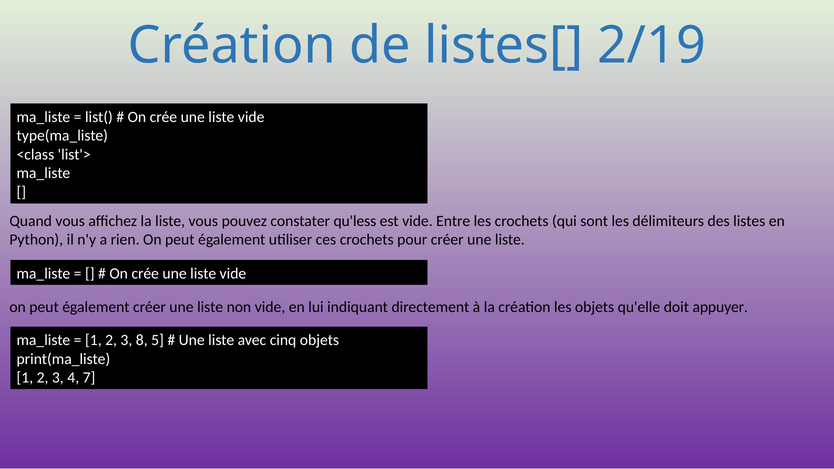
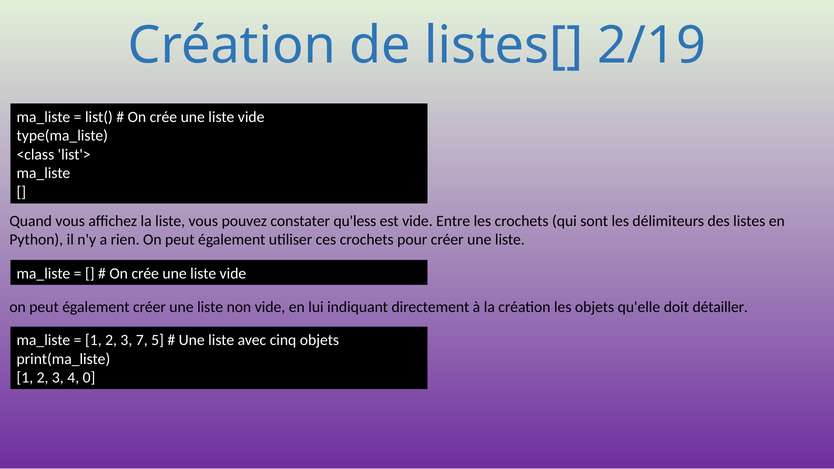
appuyer: appuyer -> détailler
8: 8 -> 7
7: 7 -> 0
